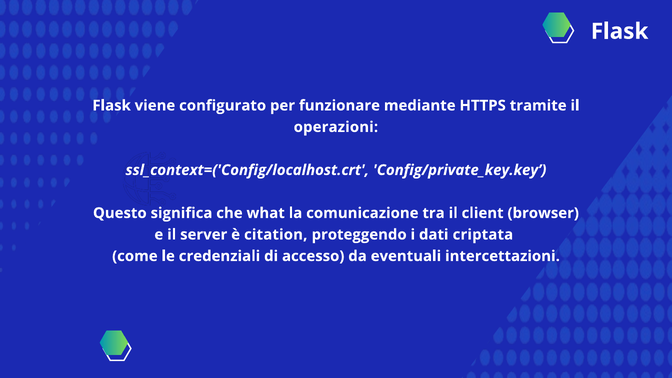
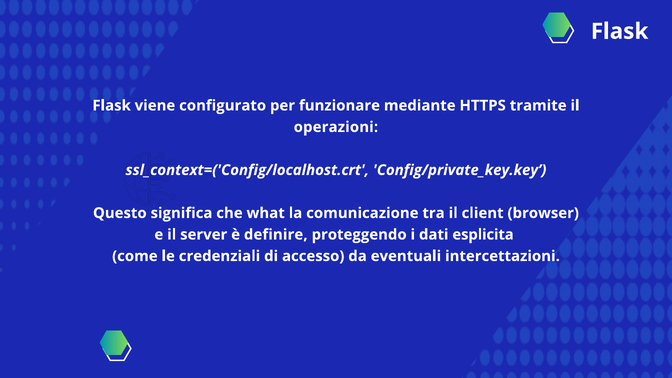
citation: citation -> definire
criptata: criptata -> esplicita
